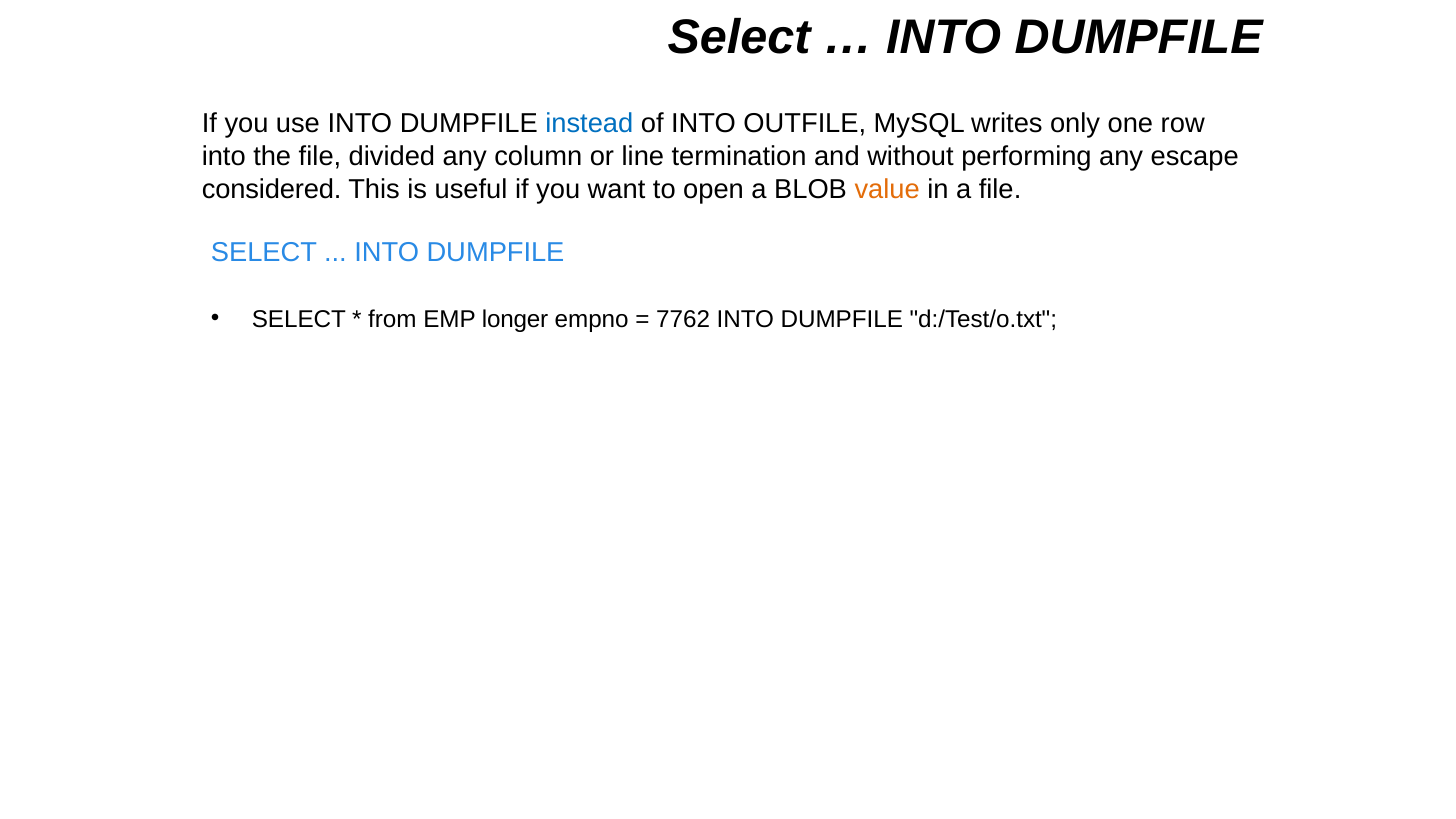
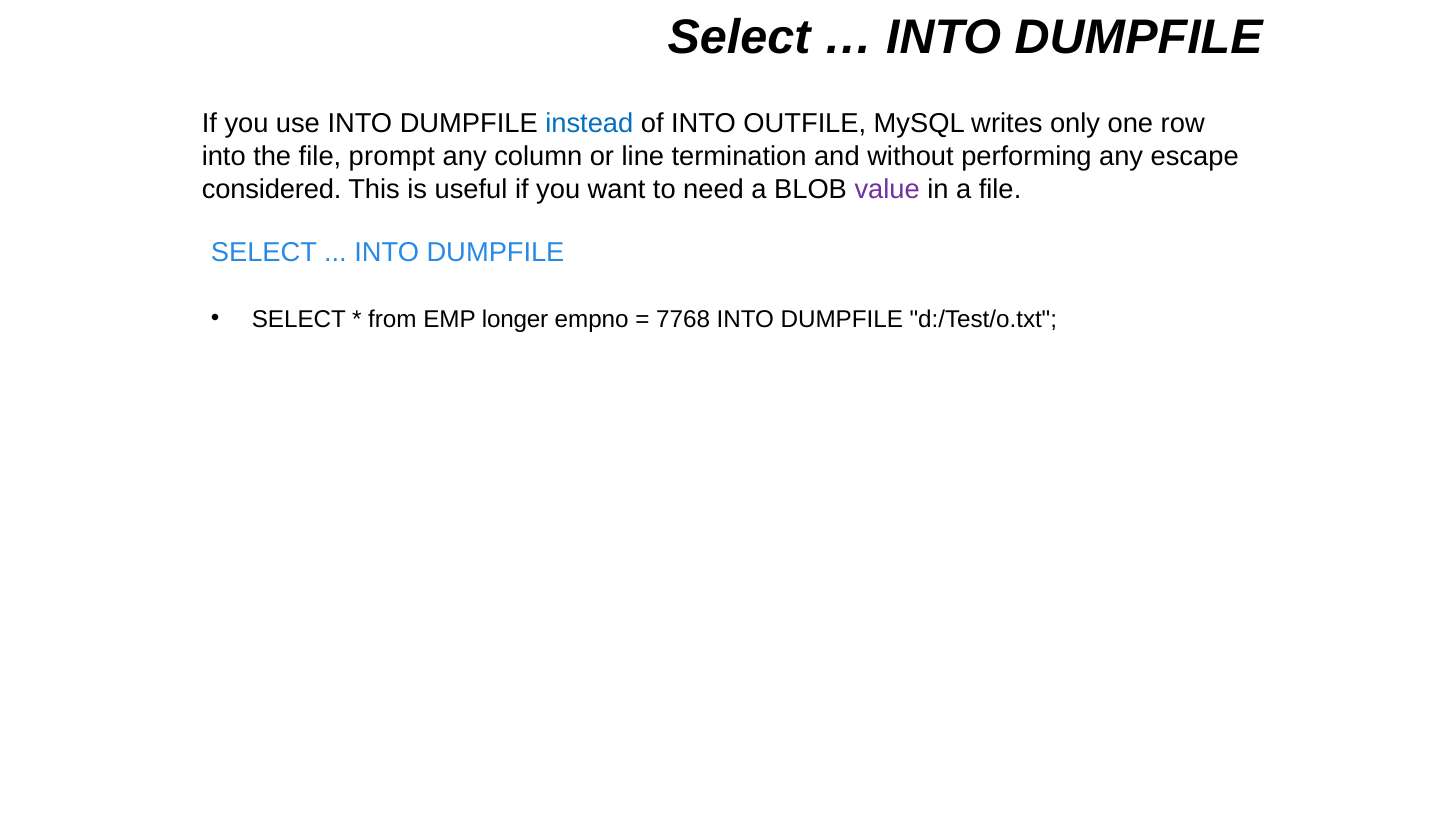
divided: divided -> prompt
open: open -> need
value colour: orange -> purple
7762: 7762 -> 7768
